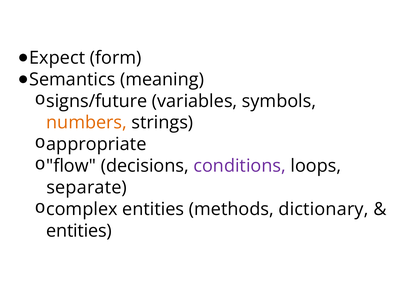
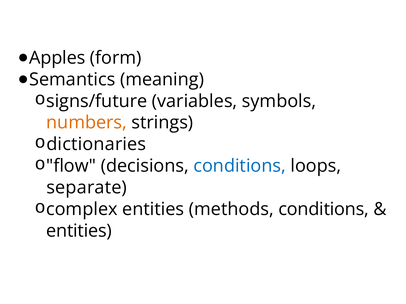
Expect: Expect -> Apples
appropriate: appropriate -> dictionaries
conditions at (240, 166) colour: purple -> blue
methods dictionary: dictionary -> conditions
